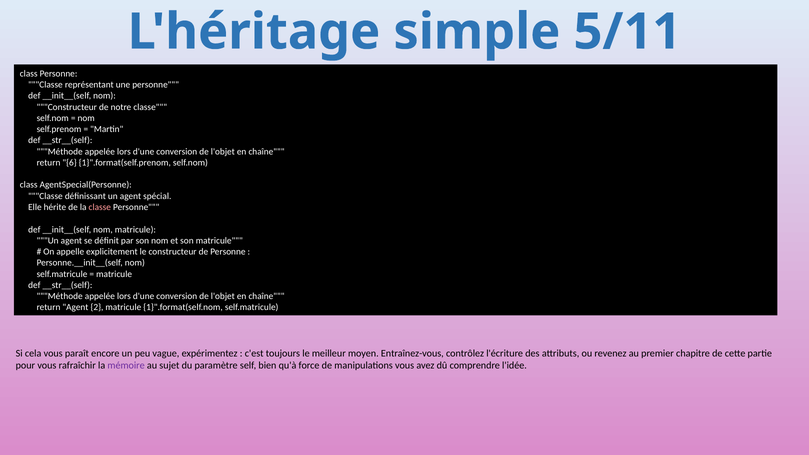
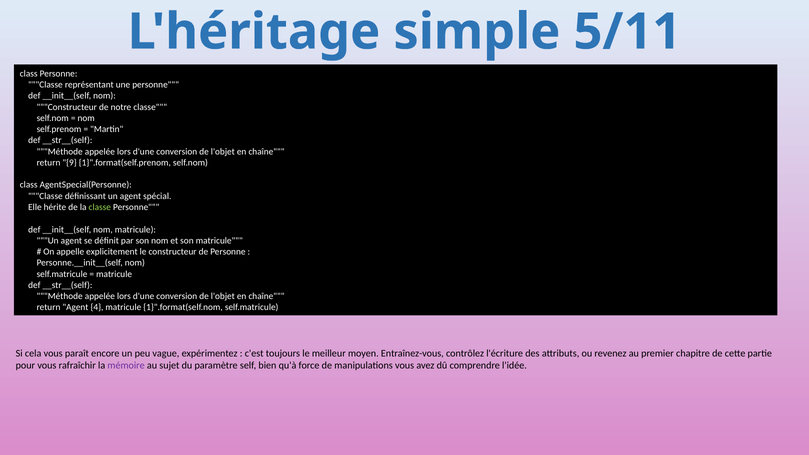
6: 6 -> 9
classe at (100, 207) colour: pink -> light green
2: 2 -> 4
